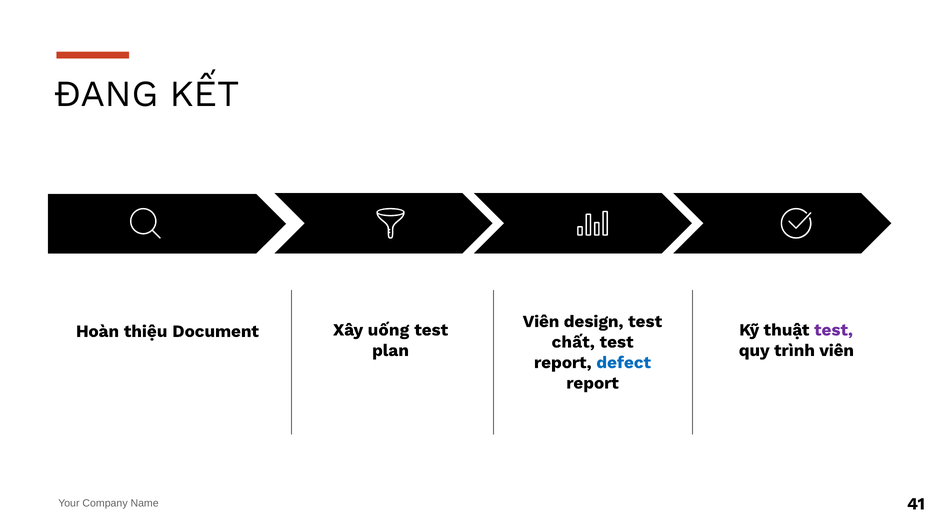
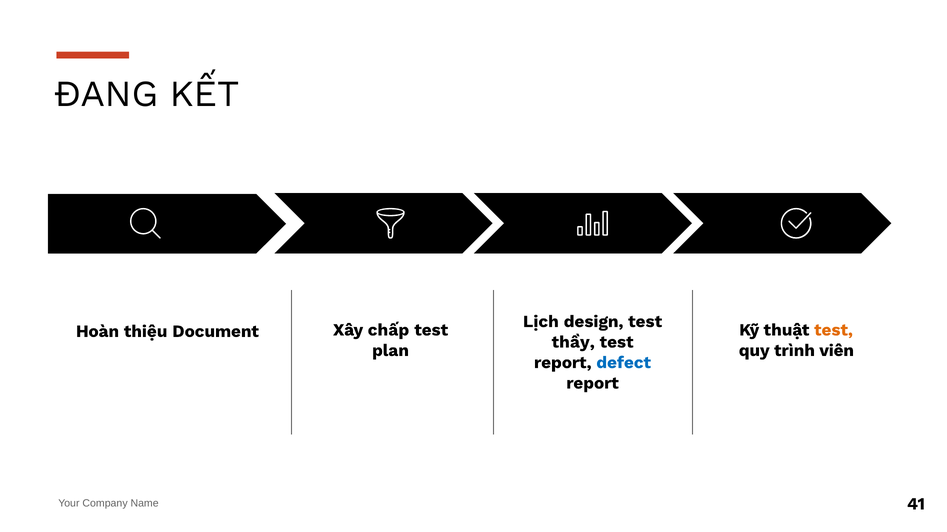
Viên at (541, 322): Viên -> Lịch
test at (833, 330) colour: purple -> orange
uống: uống -> chấp
chất: chất -> thầy
